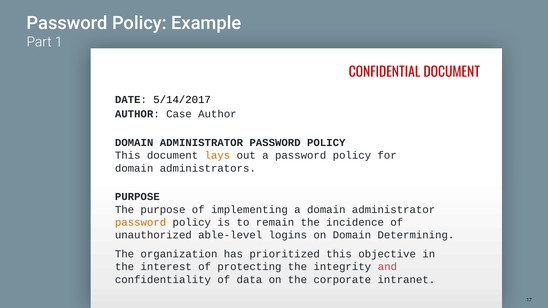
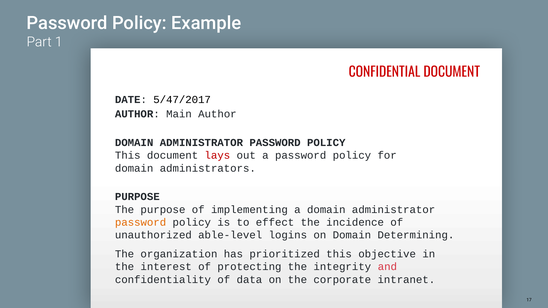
5/14/2017: 5/14/2017 -> 5/47/2017
Case: Case -> Main
lays colour: orange -> red
remain: remain -> effect
